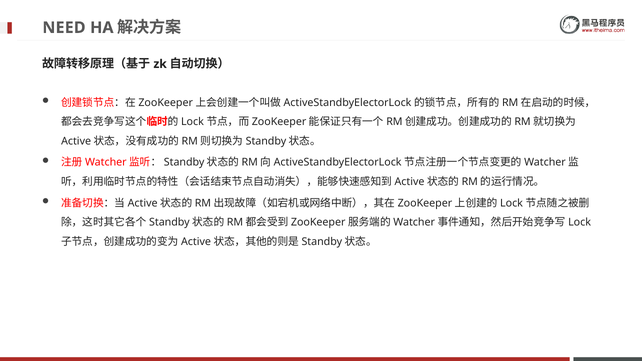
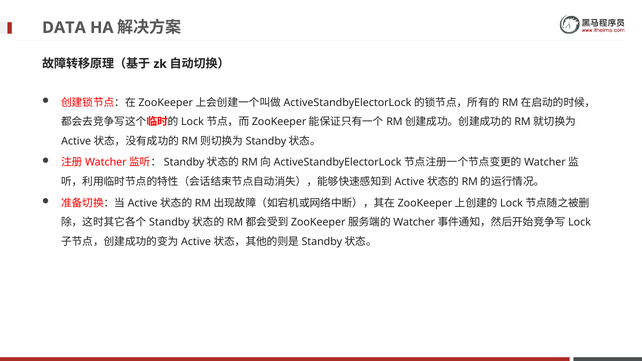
NEED: NEED -> DATA
